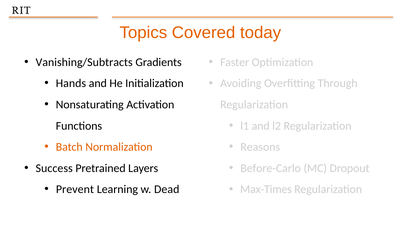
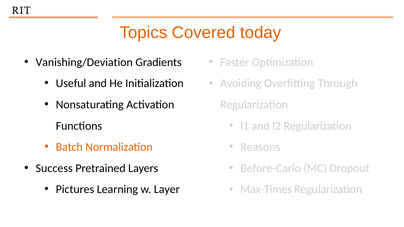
Vanishing/Subtracts: Vanishing/Subtracts -> Vanishing/Deviation
Hands: Hands -> Useful
Prevent: Prevent -> Pictures
Dead: Dead -> Layer
